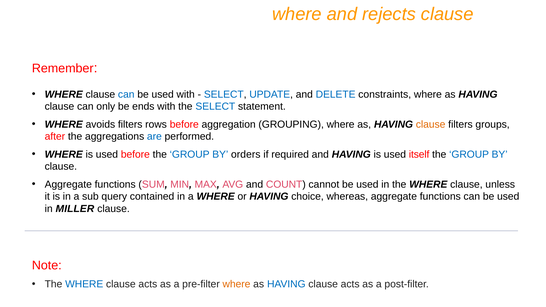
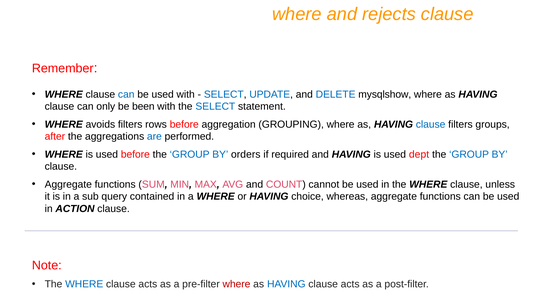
constraints: constraints -> mysqlshow
ends: ends -> been
clause at (431, 124) colour: orange -> blue
itself: itself -> dept
MILLER: MILLER -> ACTION
where at (236, 284) colour: orange -> red
